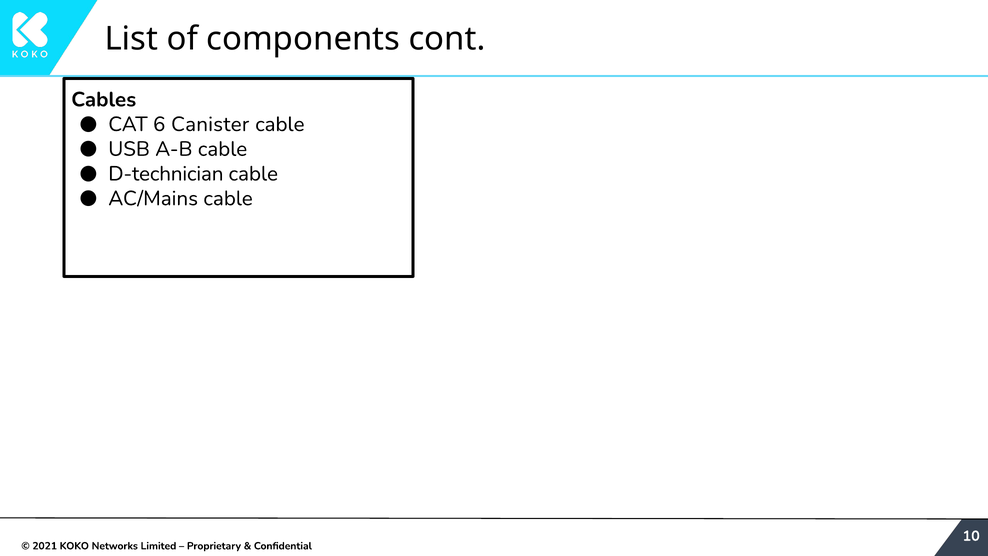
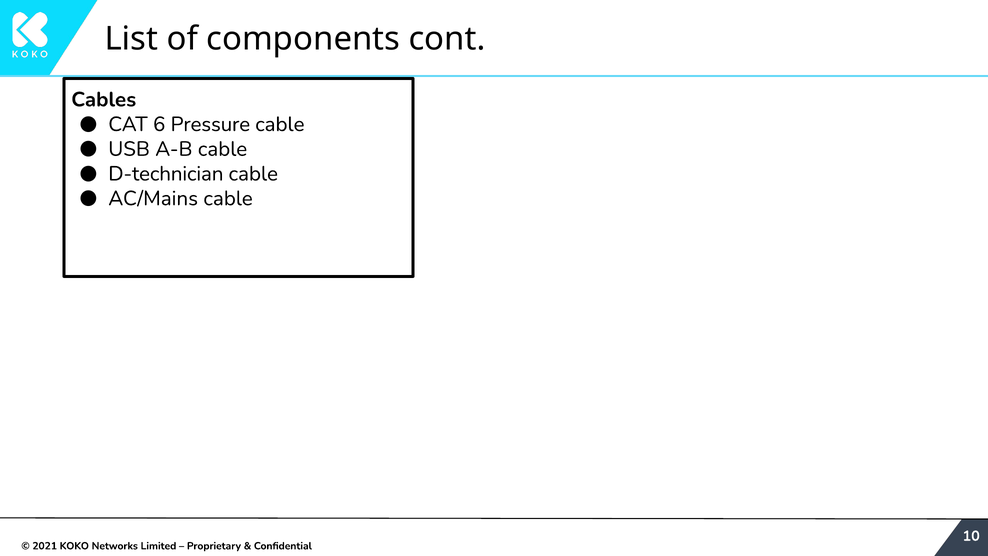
Canister: Canister -> Pressure
